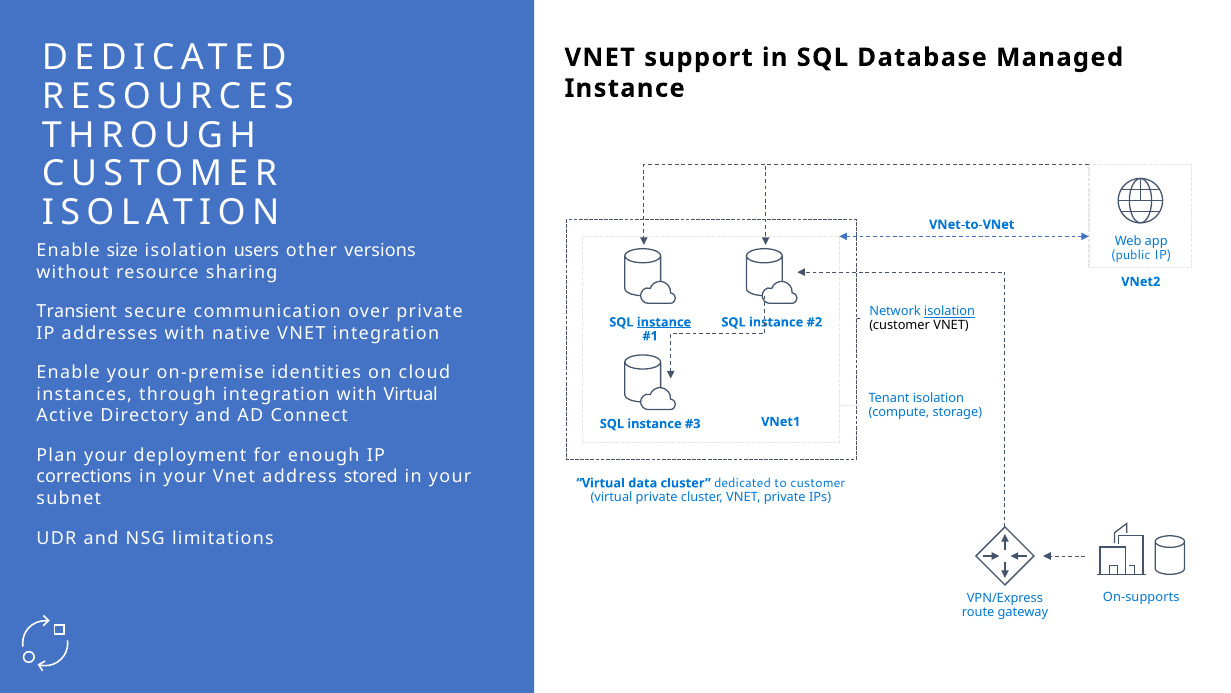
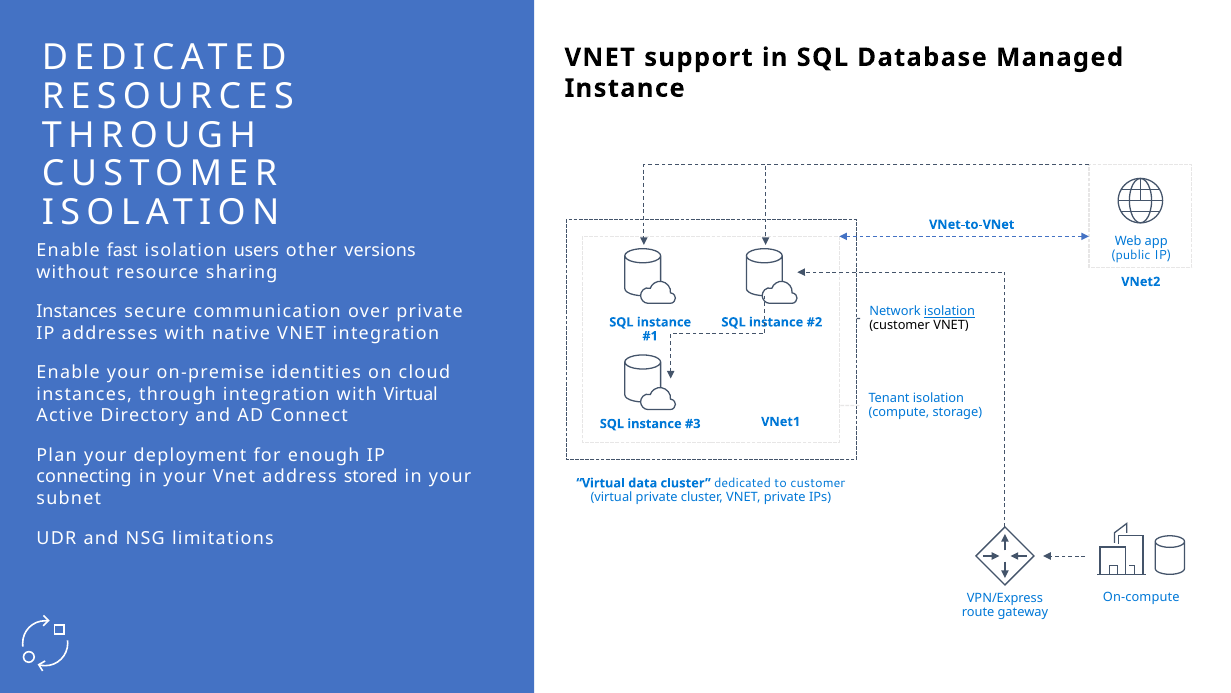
size: size -> fast
Transient at (77, 312): Transient -> Instances
instance at (664, 322) underline: present -> none
corrections: corrections -> connecting
On-supports: On-supports -> On-compute
